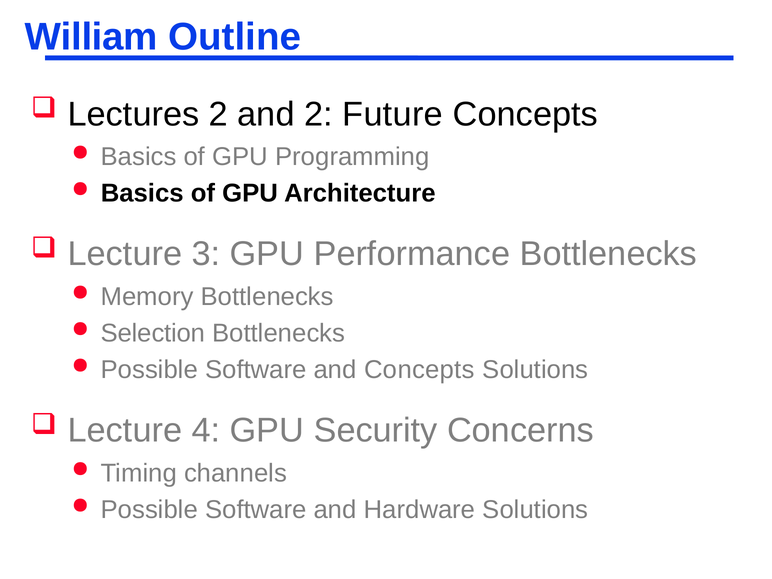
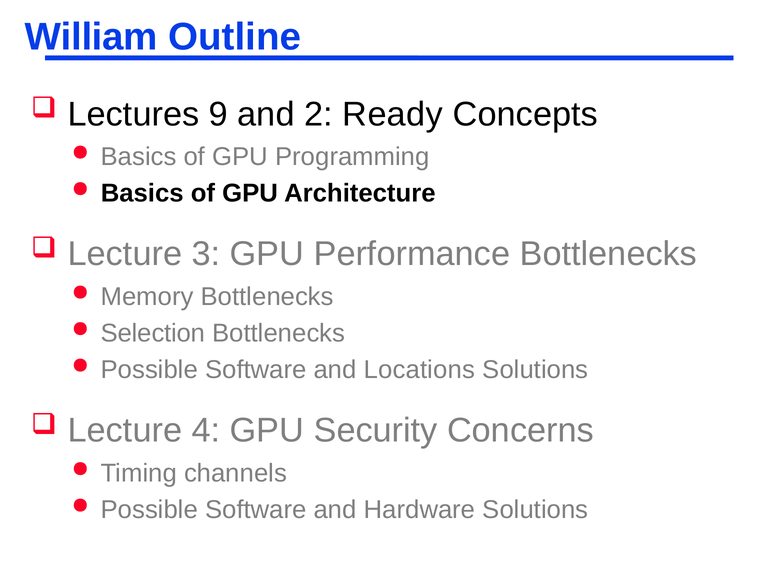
Lectures 2: 2 -> 9
Future: Future -> Ready
and Concepts: Concepts -> Locations
